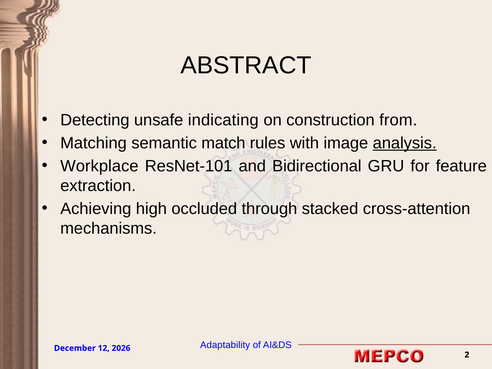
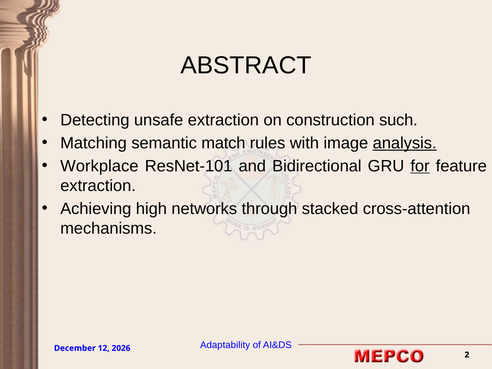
unsafe indicating: indicating -> extraction
from: from -> such
for underline: none -> present
occluded: occluded -> networks
